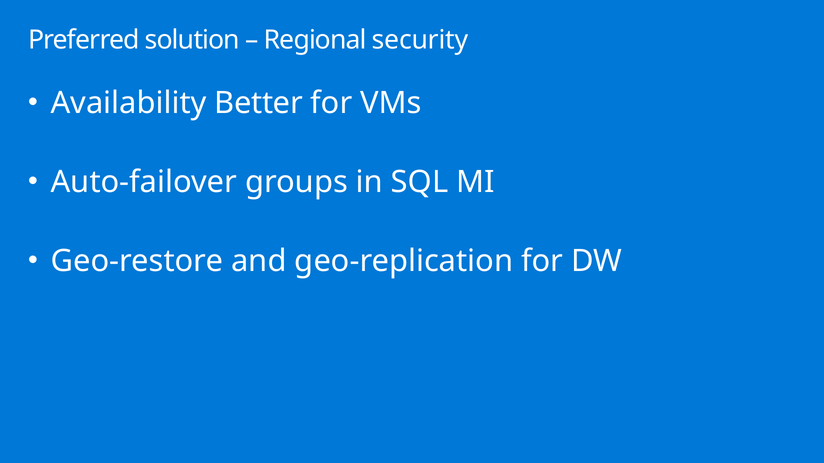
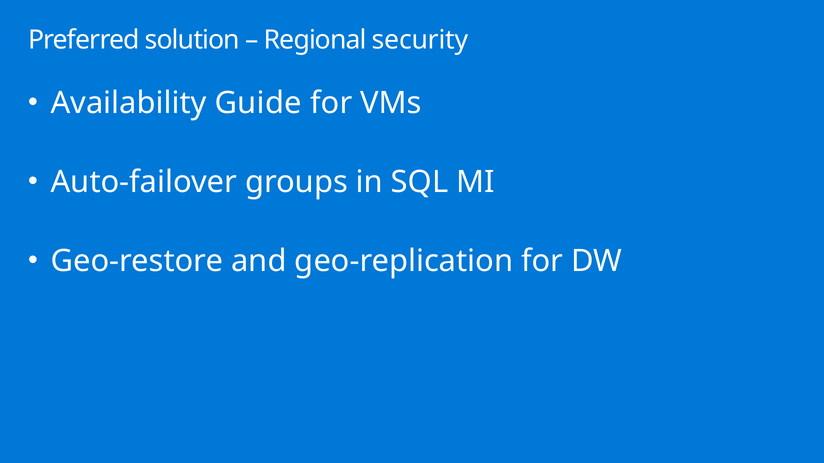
Better: Better -> Guide
